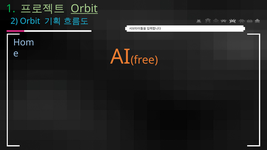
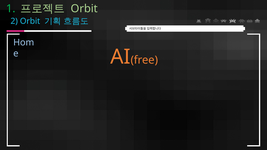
Orbit at (84, 9) underline: present -> none
